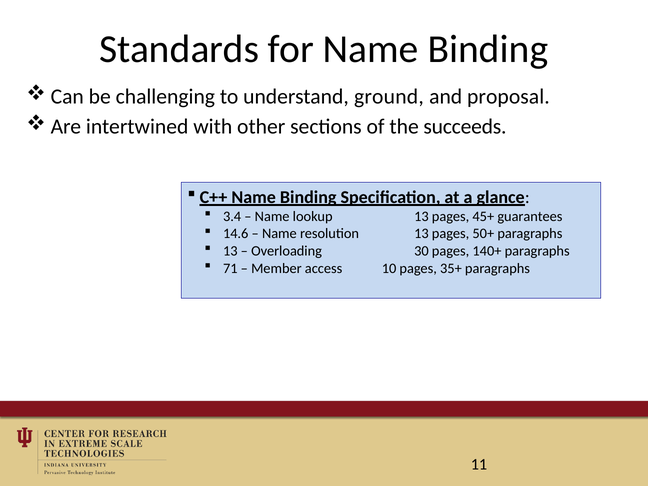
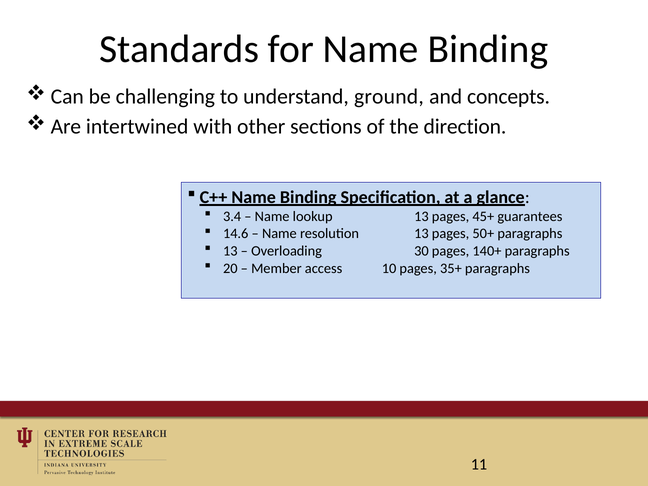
proposal: proposal -> concepts
succeeds: succeeds -> direction
71: 71 -> 20
